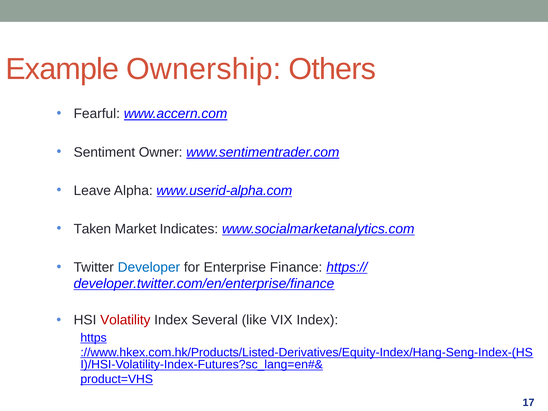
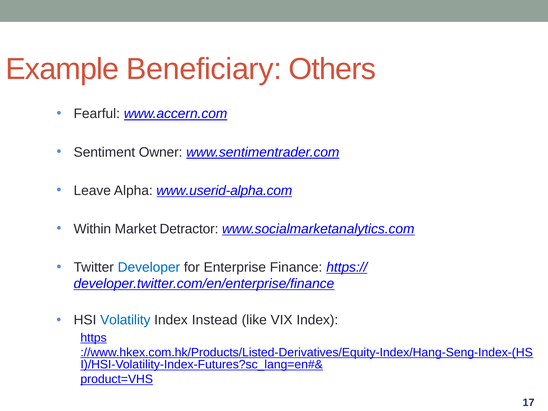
Ownership: Ownership -> Beneficiary
Taken: Taken -> Within
Indicates: Indicates -> Detractor
Volatility colour: red -> blue
Several: Several -> Instead
